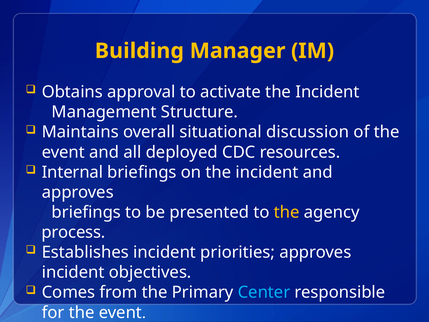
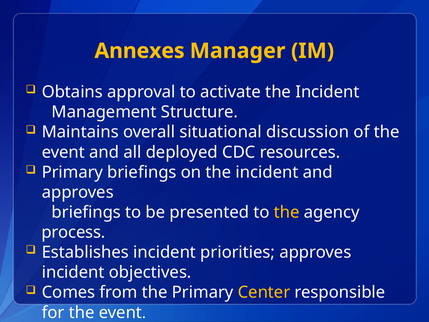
Building: Building -> Annexes
Internal at (72, 172): Internal -> Primary
Center colour: light blue -> yellow
